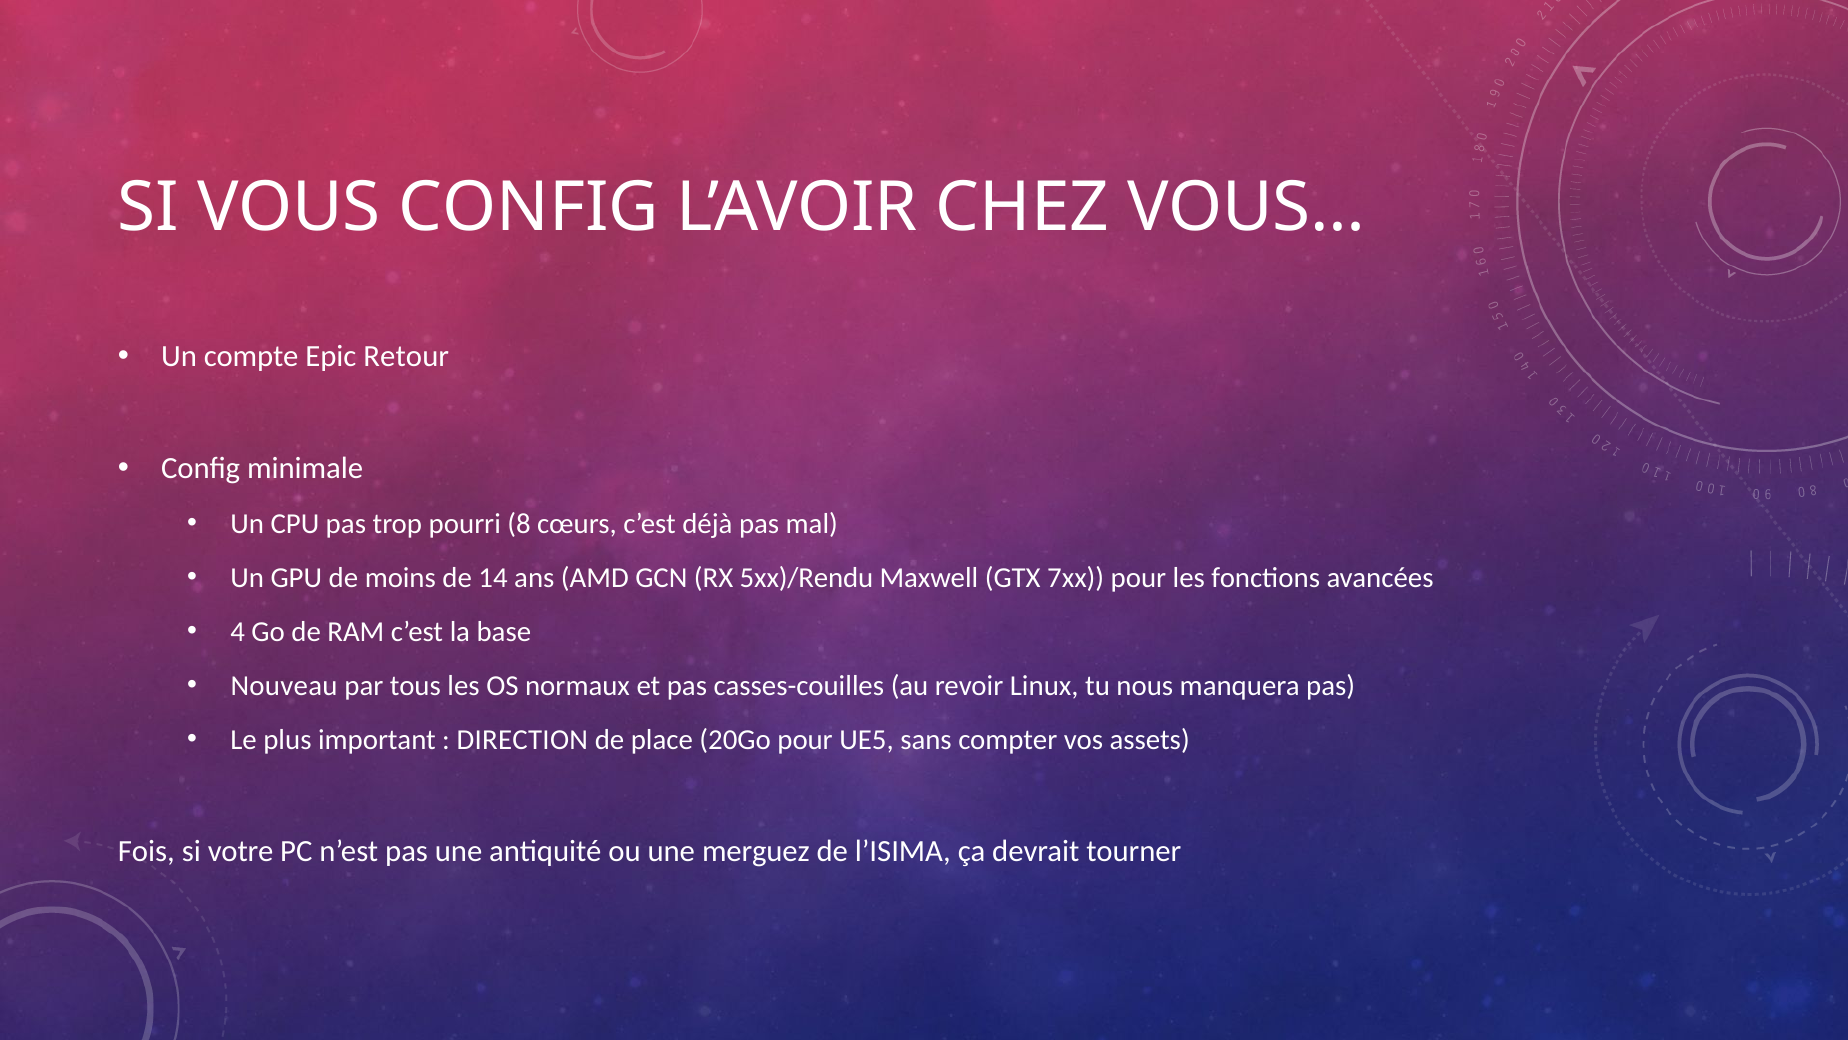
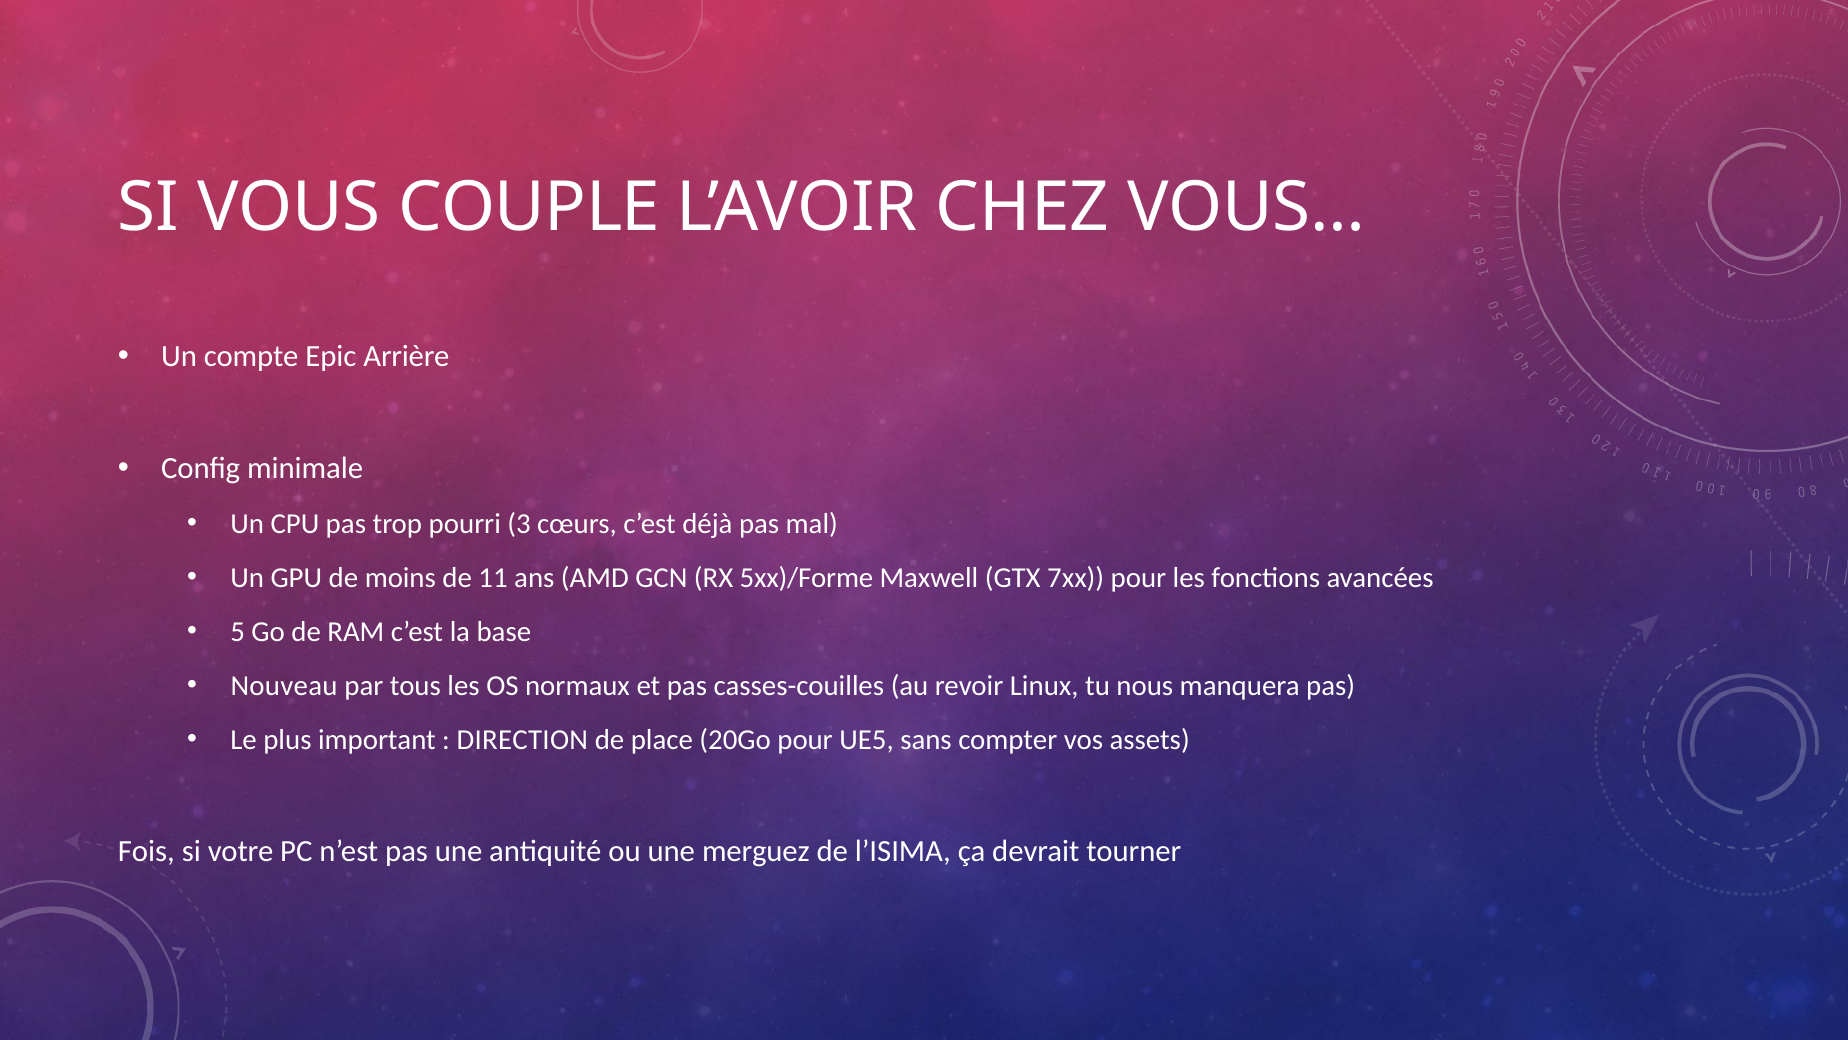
VOUS CONFIG: CONFIG -> COUPLE
Retour: Retour -> Arrière
8: 8 -> 3
14: 14 -> 11
5xx)/Rendu: 5xx)/Rendu -> 5xx)/Forme
4: 4 -> 5
